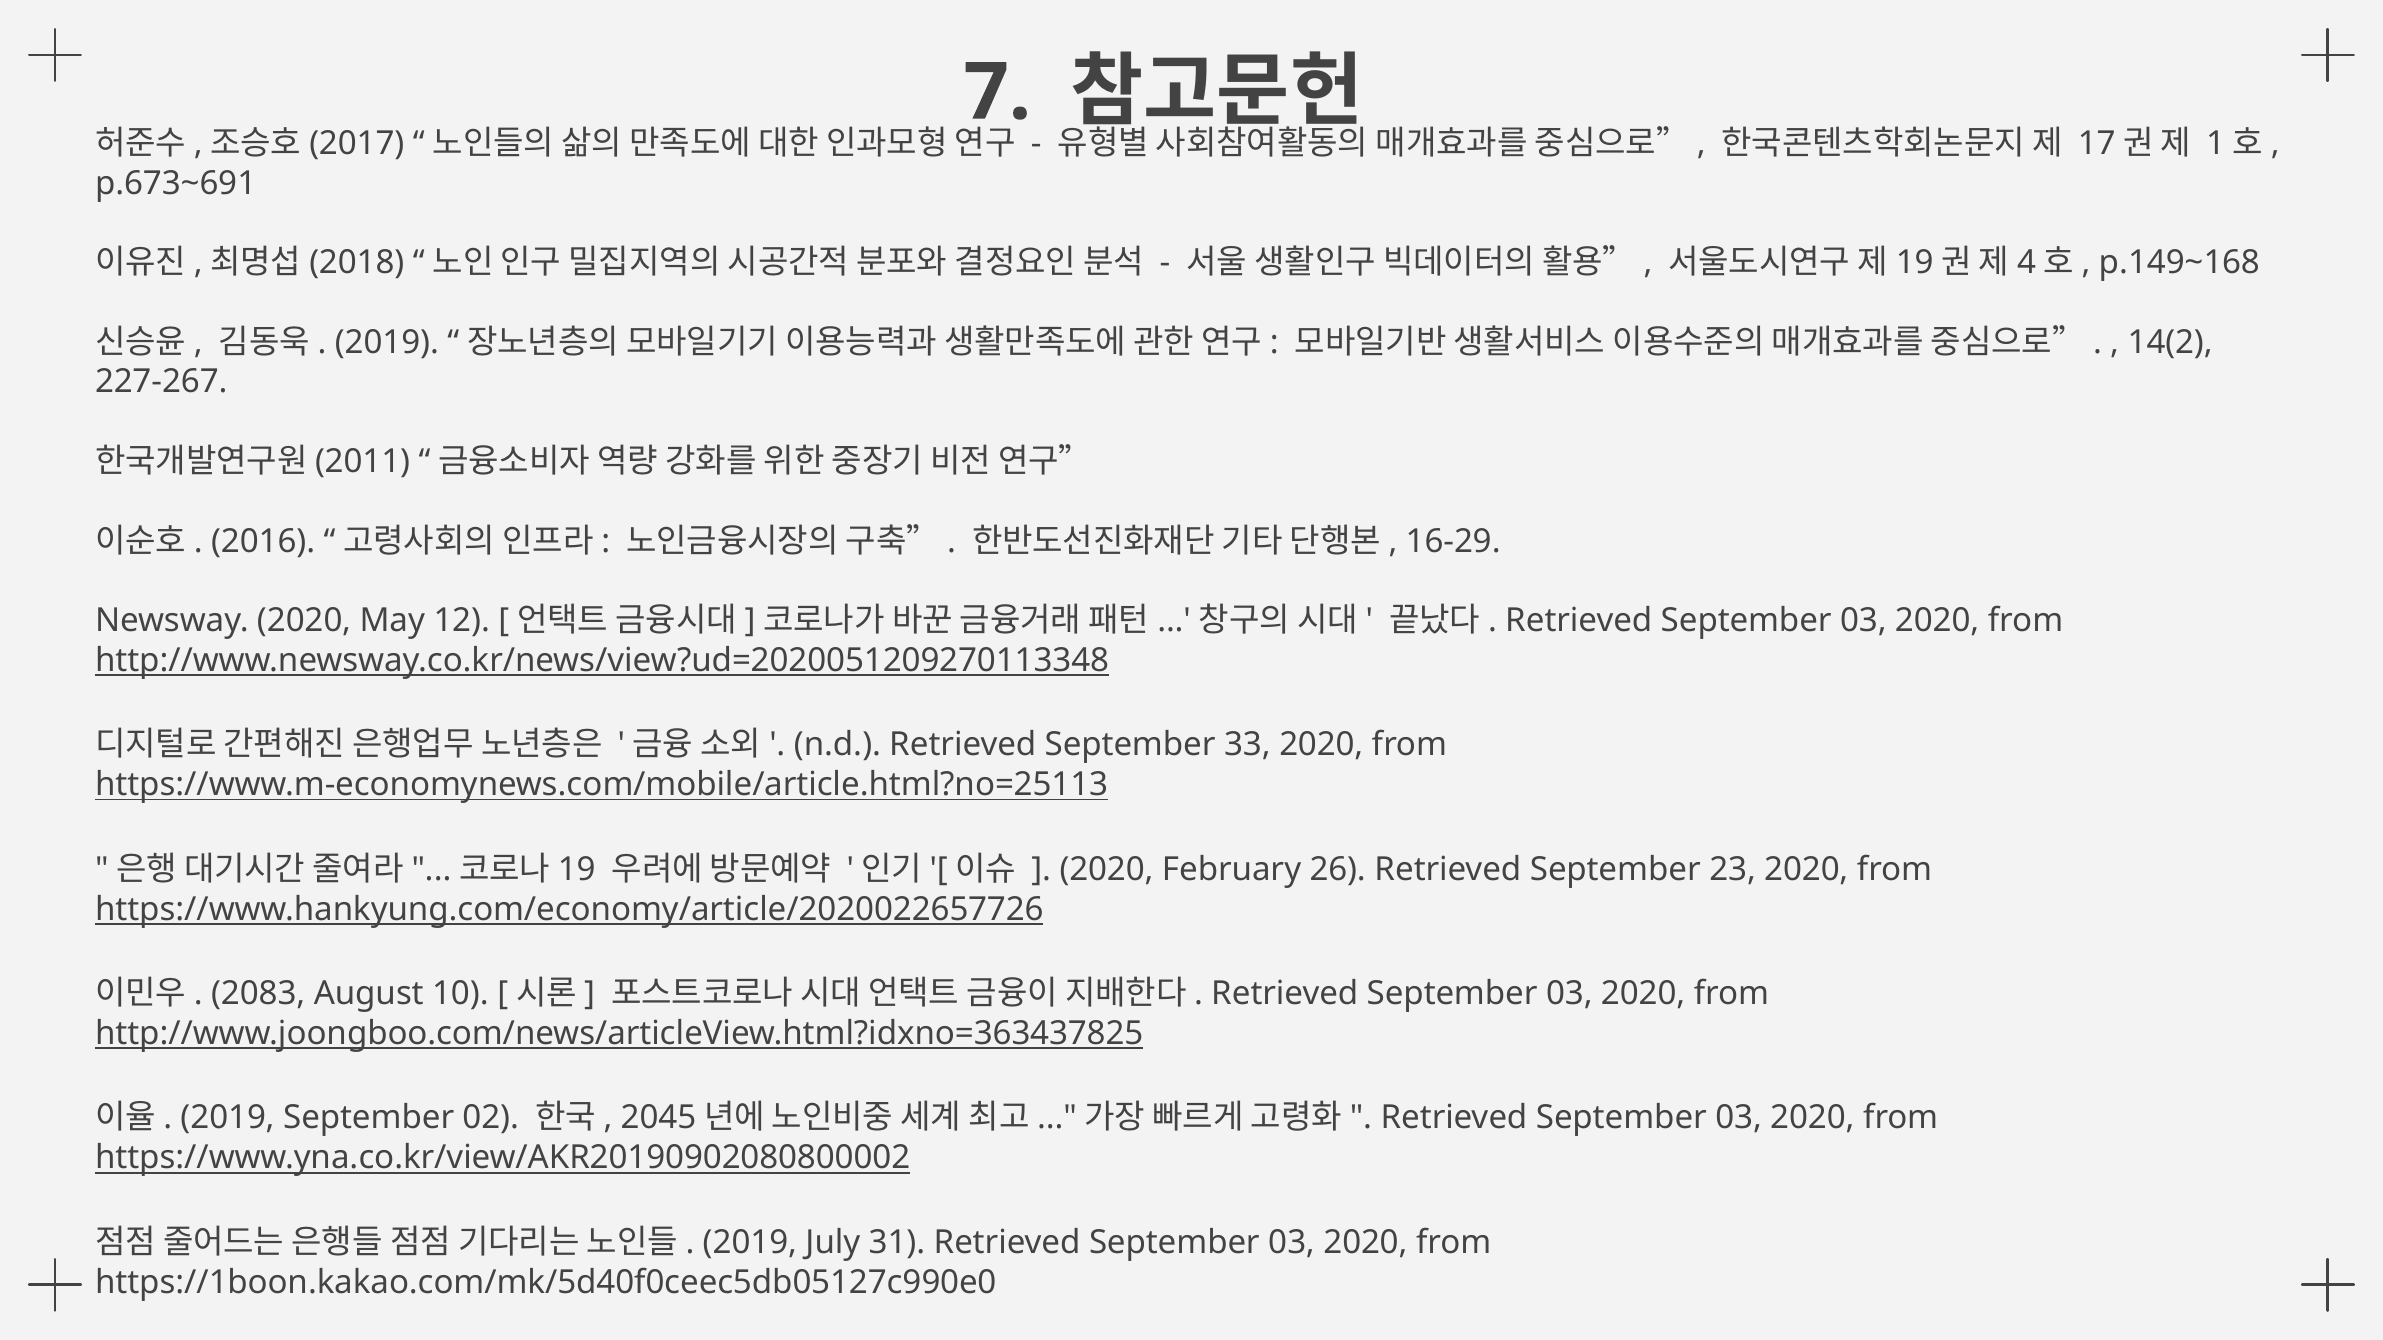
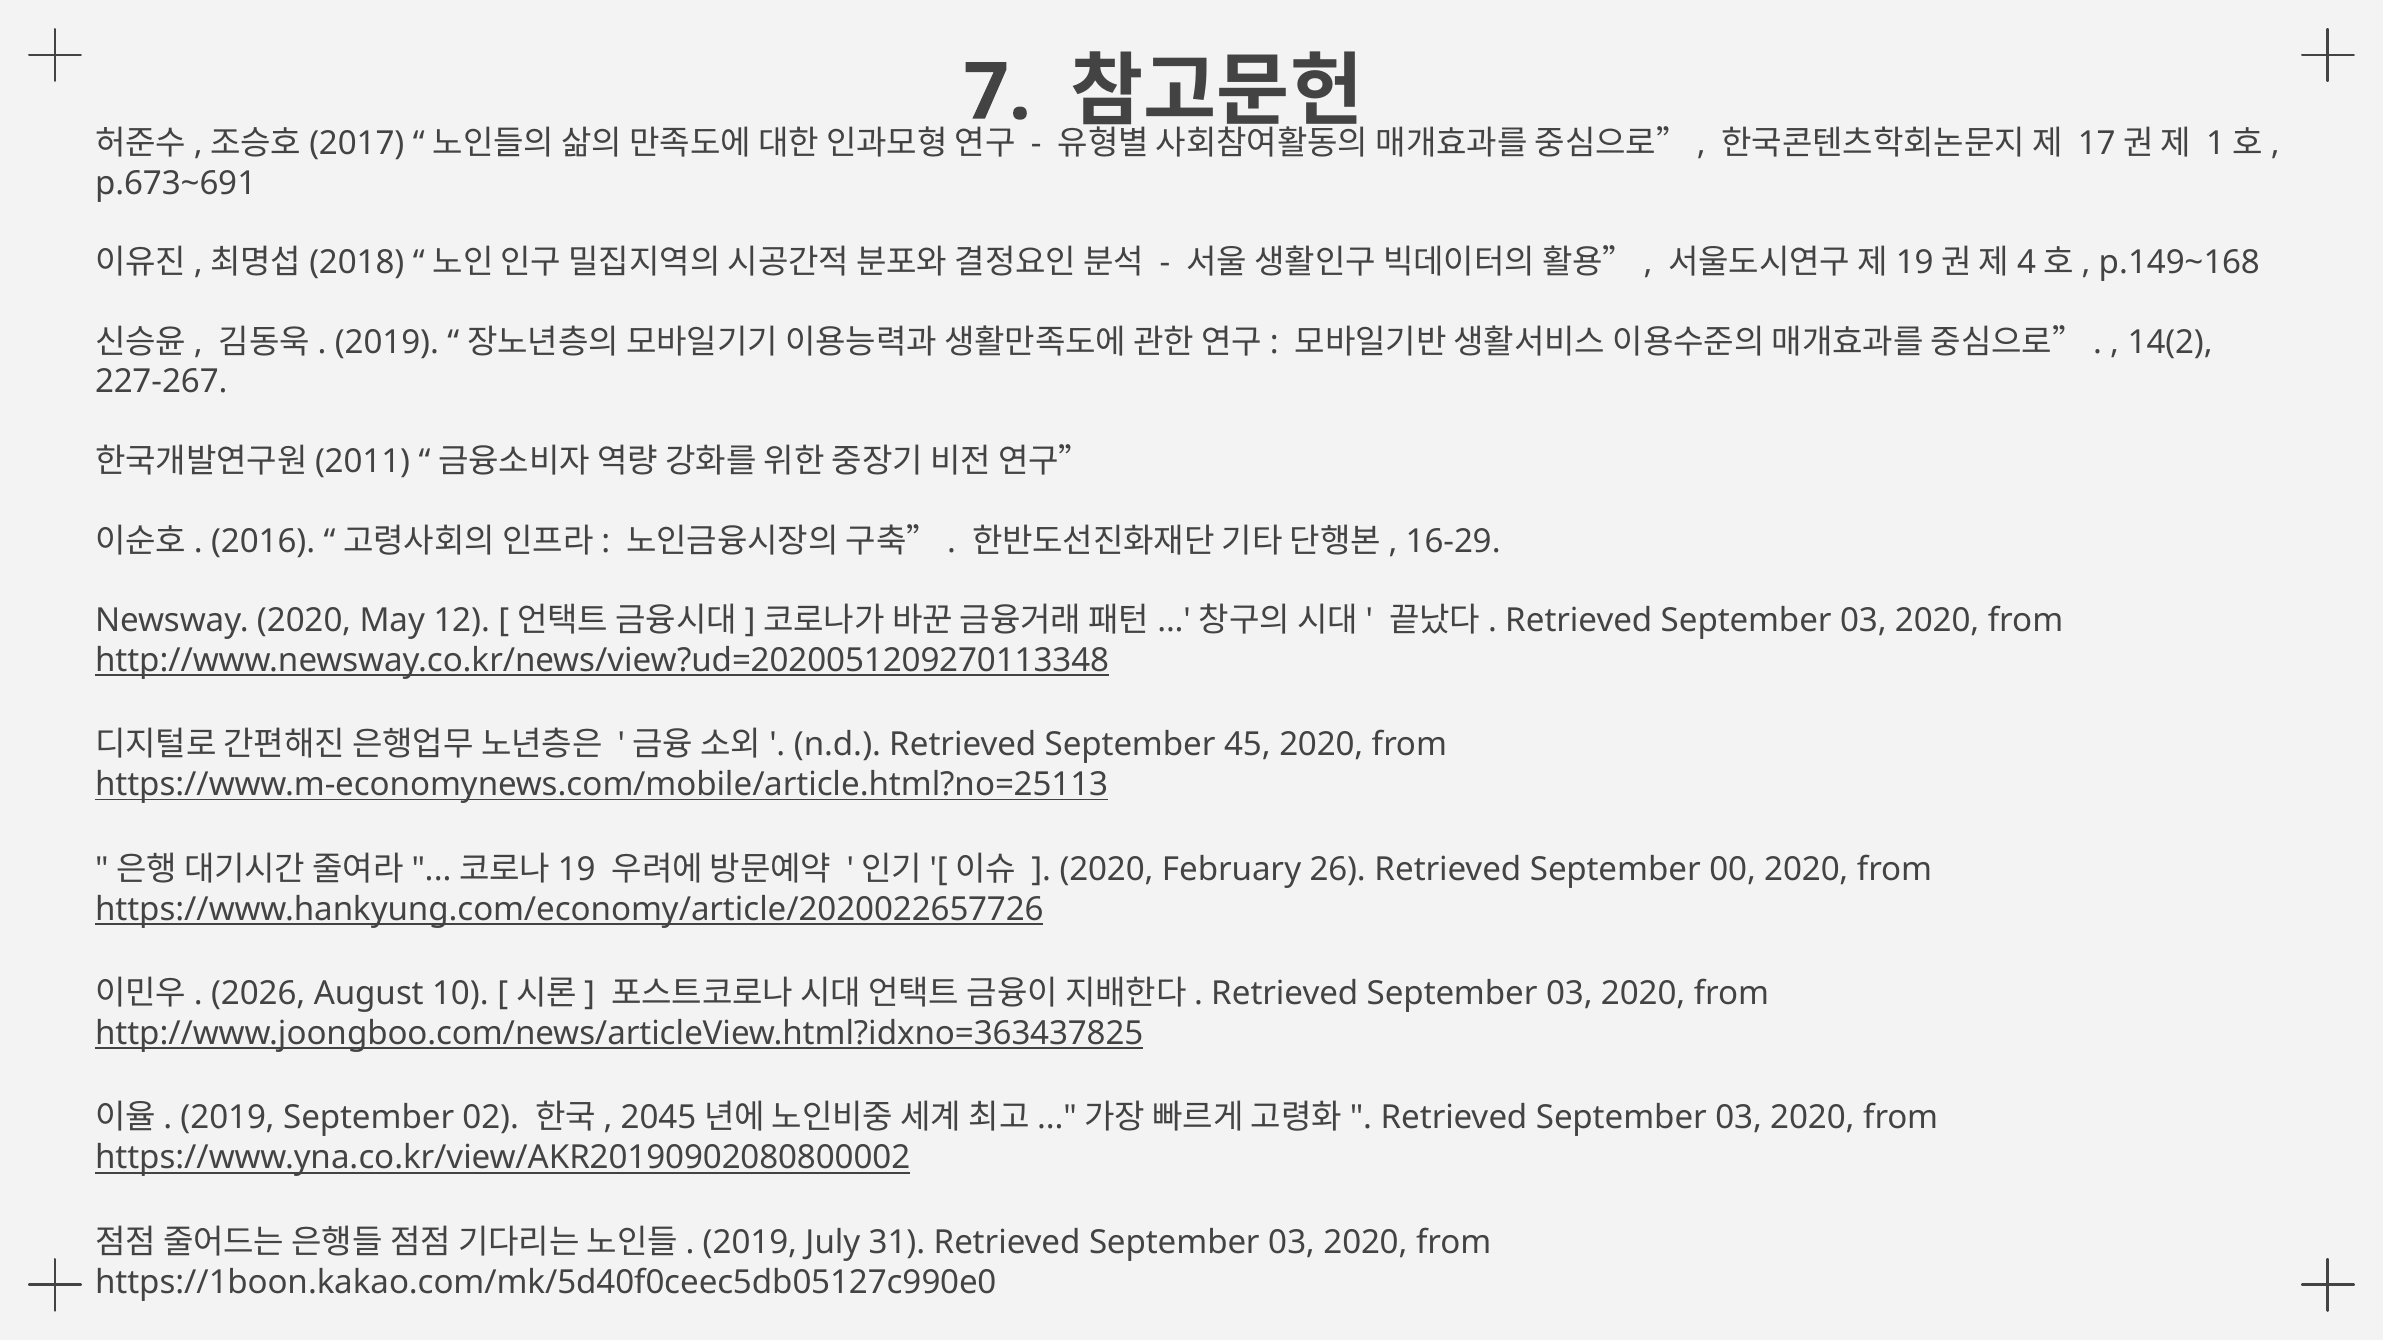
33: 33 -> 45
23: 23 -> 00
2083: 2083 -> 2026
